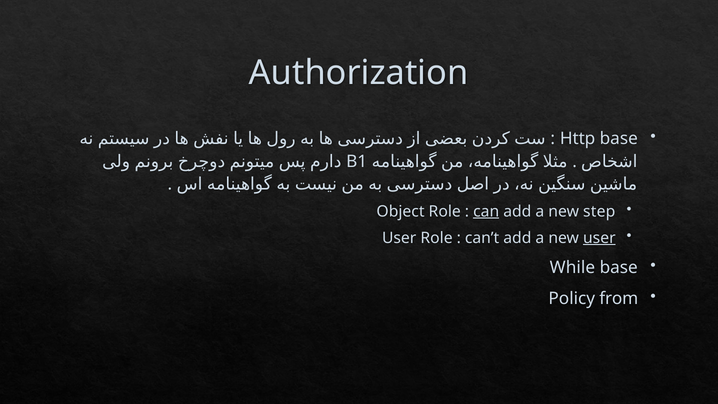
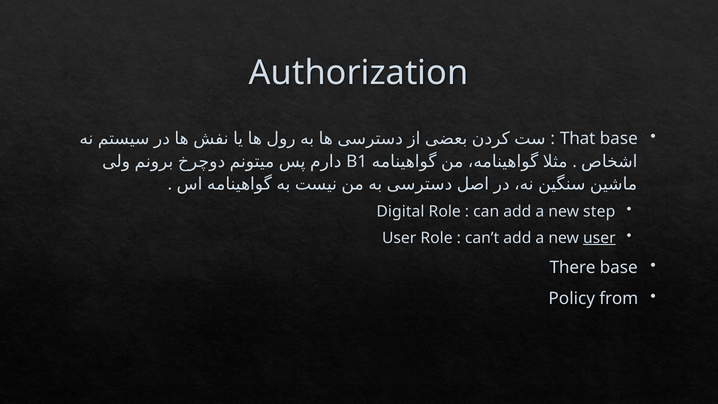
Http: Http -> That
Object: Object -> Digital
can underline: present -> none
While: While -> There
